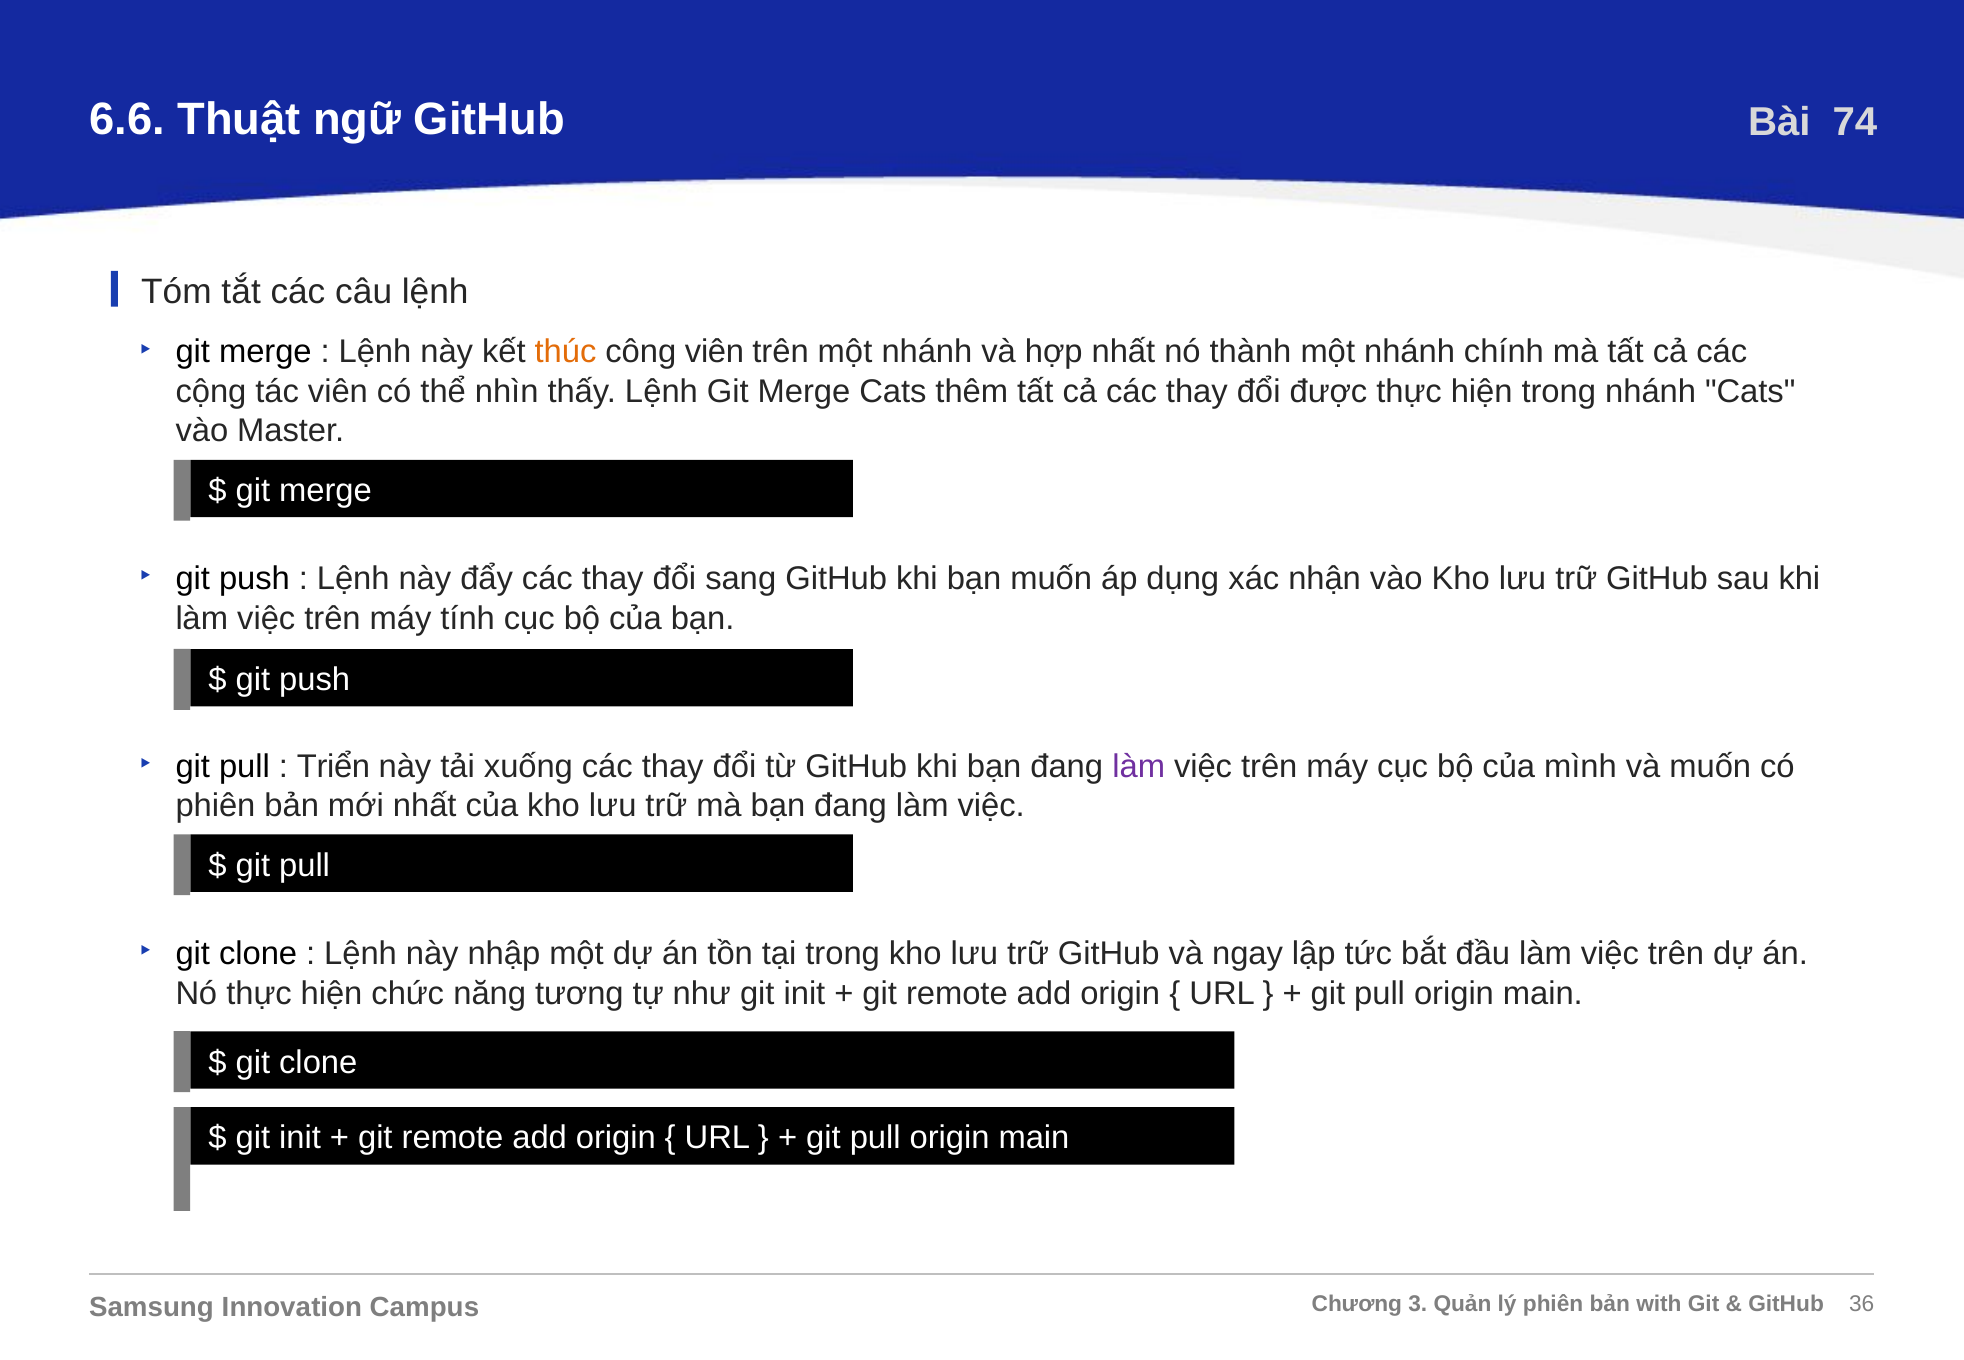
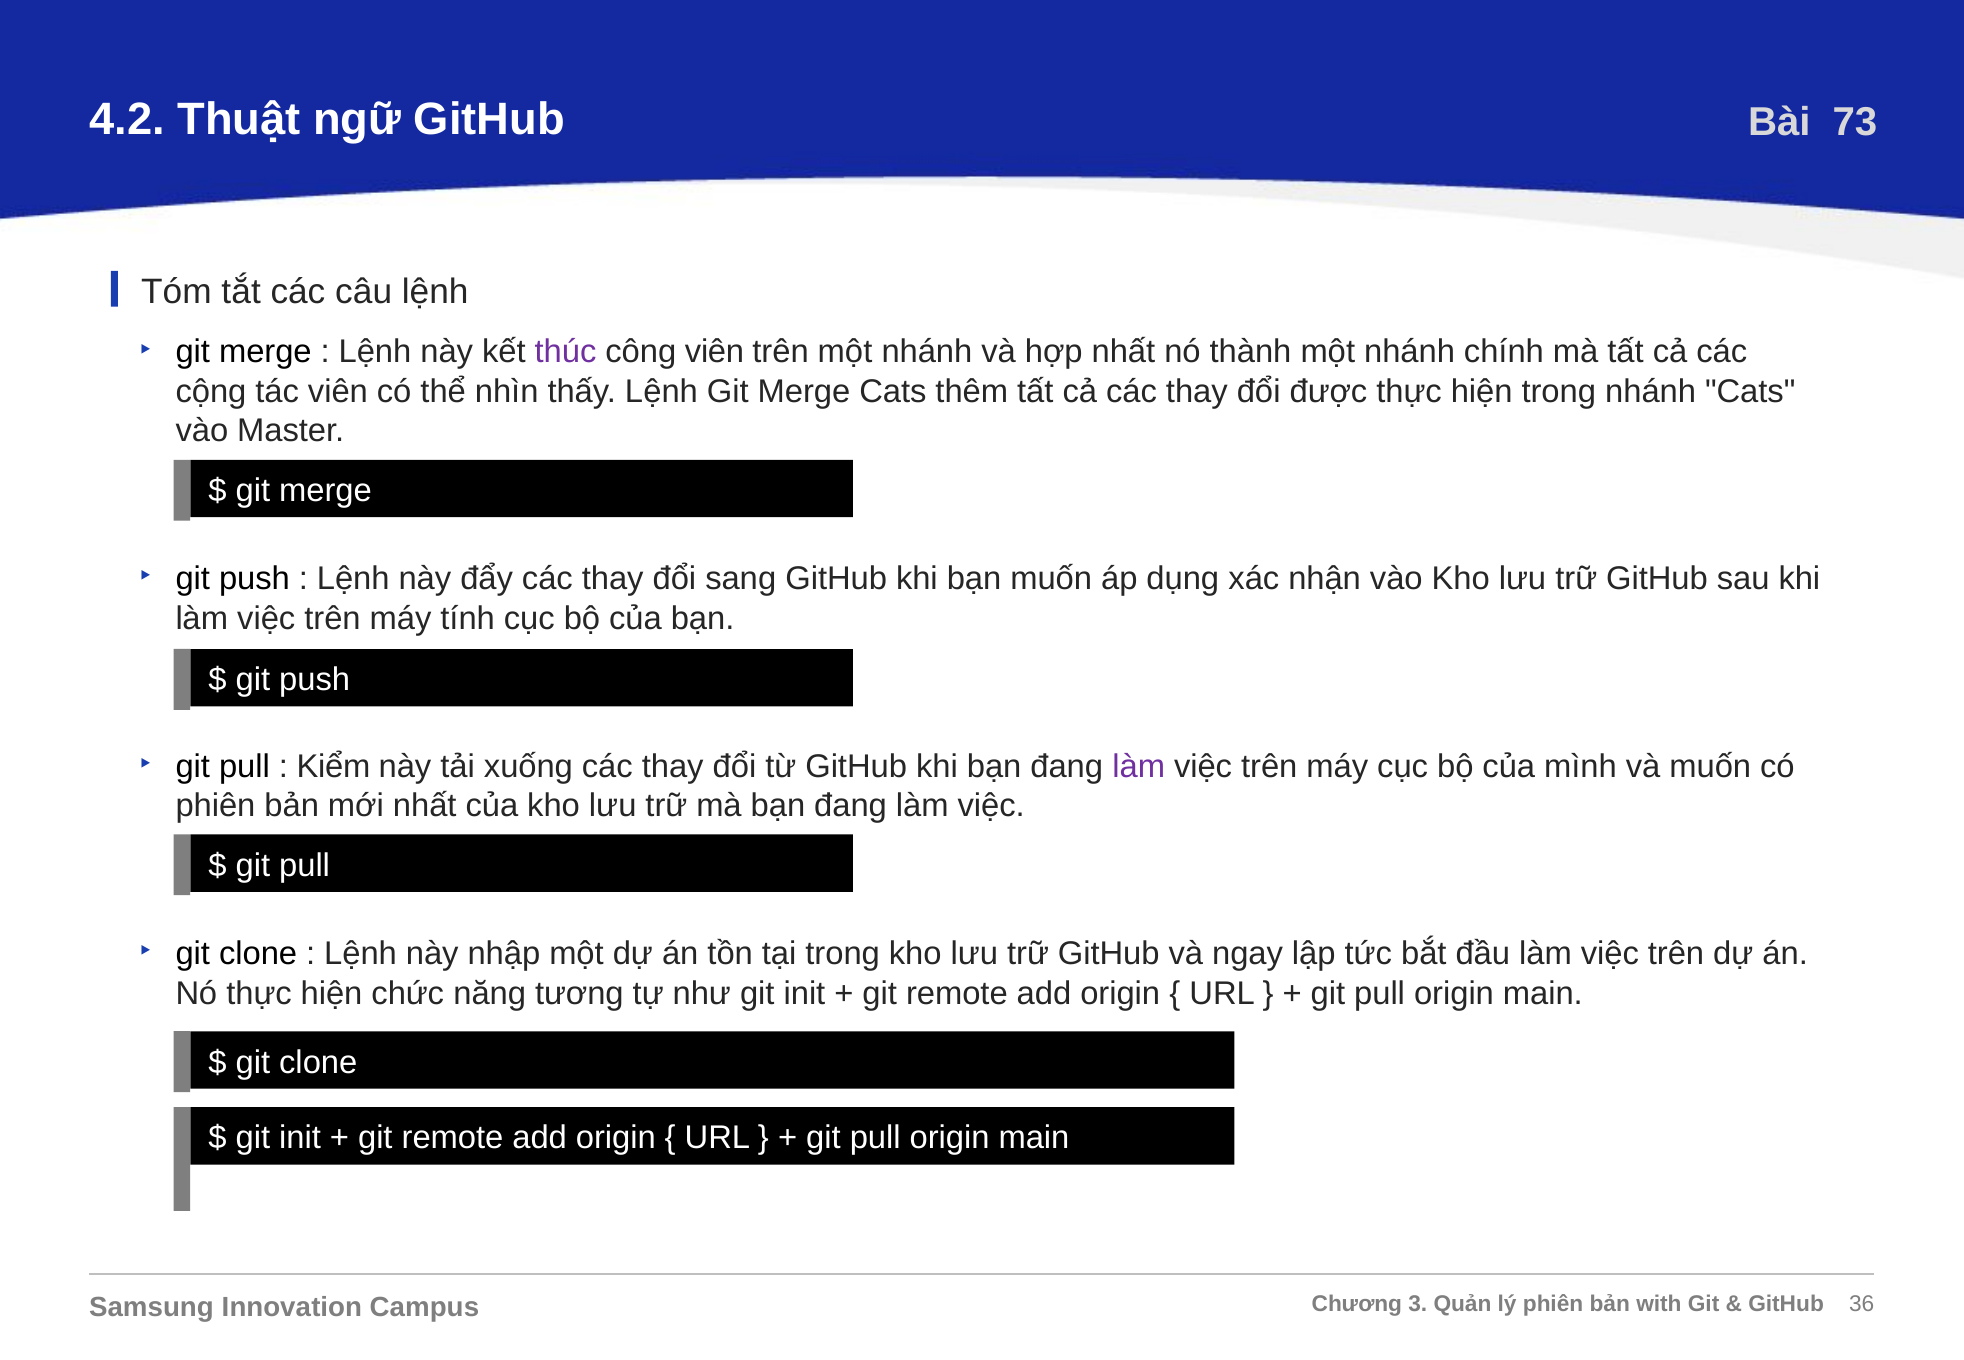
6.6: 6.6 -> 4.2
74: 74 -> 73
thúc colour: orange -> purple
Triển: Triển -> Kiểm
